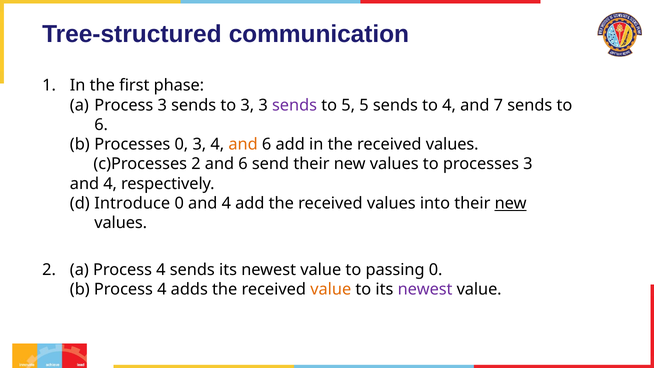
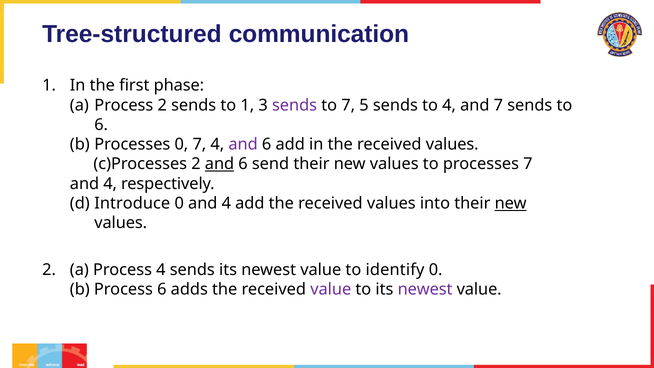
Process 3: 3 -> 2
to 3: 3 -> 1
to 5: 5 -> 7
0 3: 3 -> 7
and at (243, 144) colour: orange -> purple
and at (219, 164) underline: none -> present
processes 3: 3 -> 7
passing: passing -> identify
b Process 4: 4 -> 6
value at (331, 289) colour: orange -> purple
